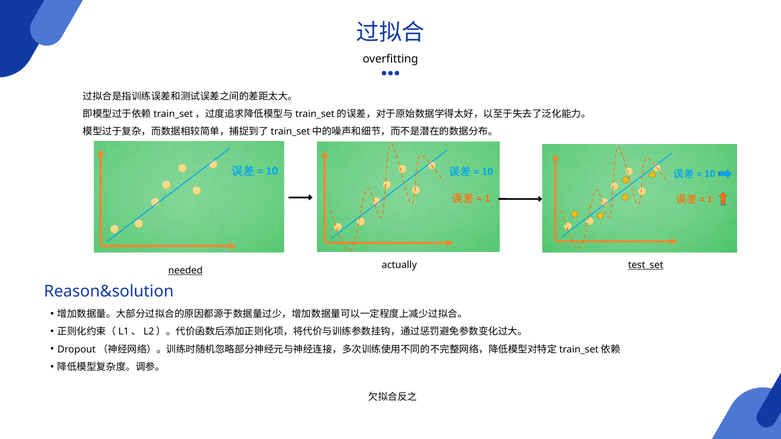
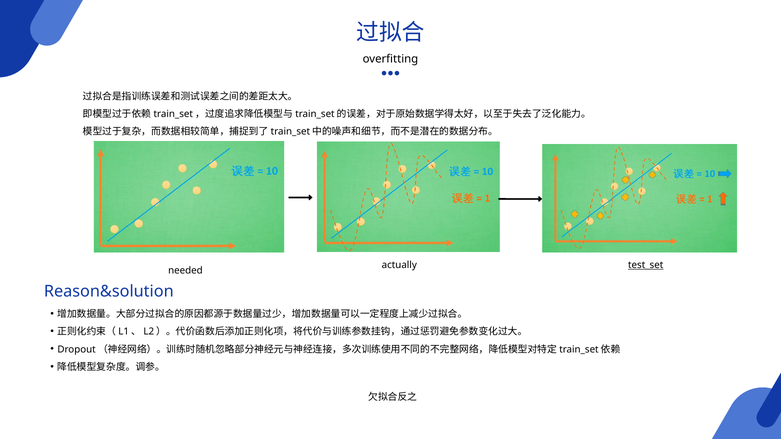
needed underline: present -> none
